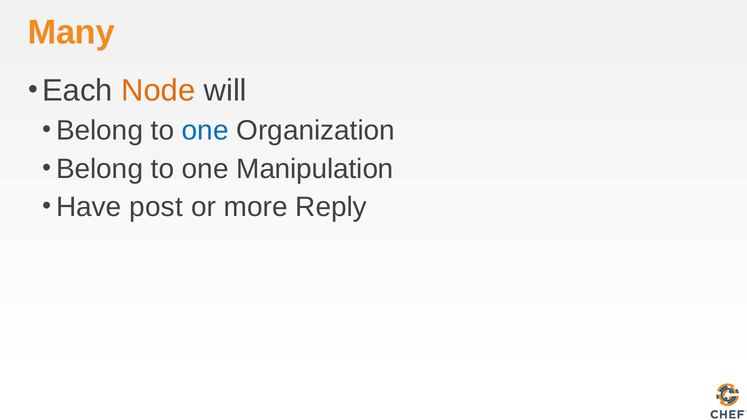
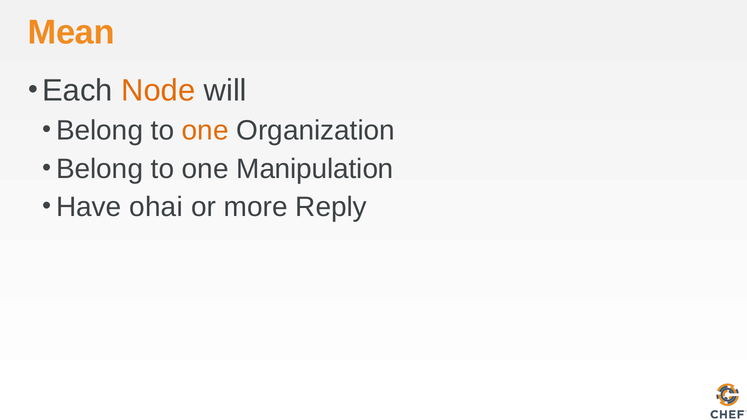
Many: Many -> Mean
one at (205, 131) colour: blue -> orange
post: post -> ohai
